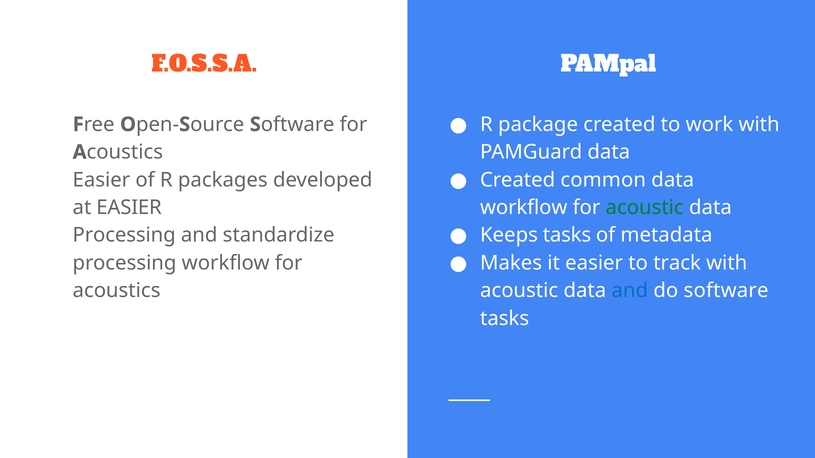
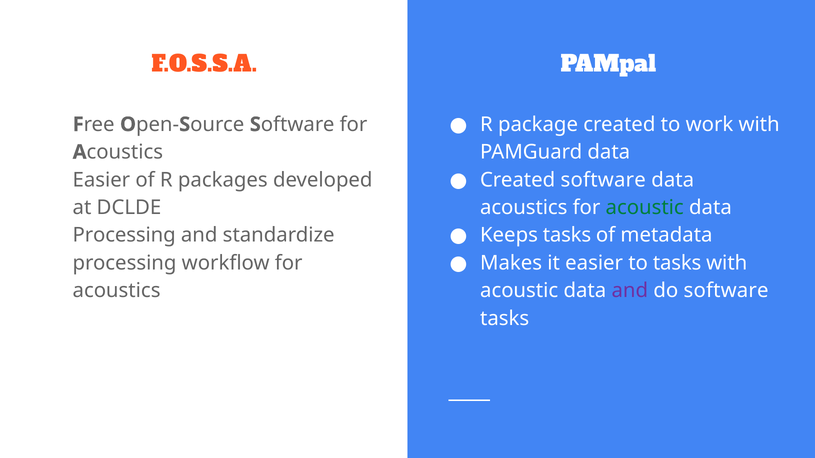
Created common: common -> software
at EASIER: EASIER -> DCLDE
workflow at (524, 208): workflow -> acoustics
to track: track -> tasks
and at (630, 291) colour: blue -> purple
